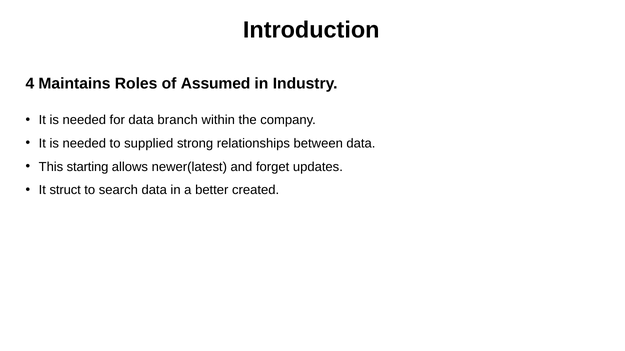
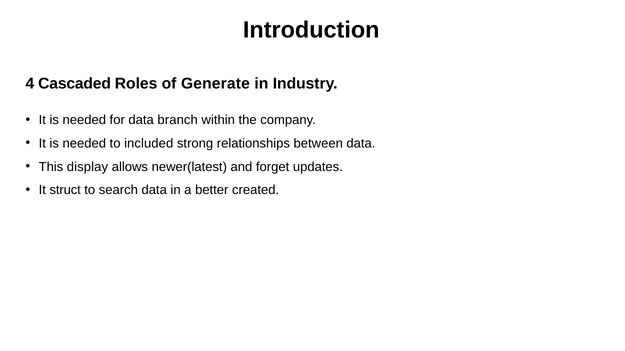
Maintains: Maintains -> Cascaded
Assumed: Assumed -> Generate
supplied: supplied -> included
starting: starting -> display
